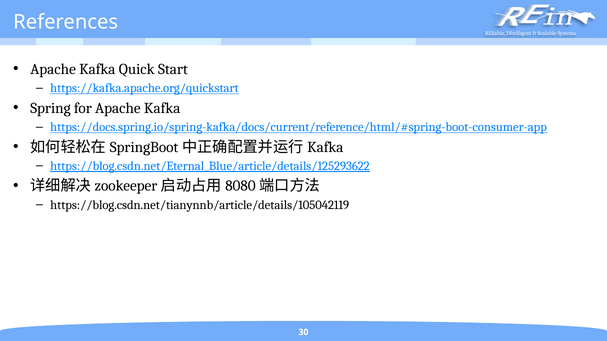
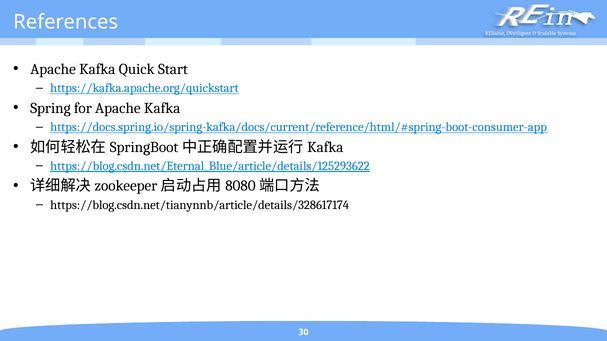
https://blog.csdn.net/tianynnb/article/details/105042119: https://blog.csdn.net/tianynnb/article/details/105042119 -> https://blog.csdn.net/tianynnb/article/details/328617174
